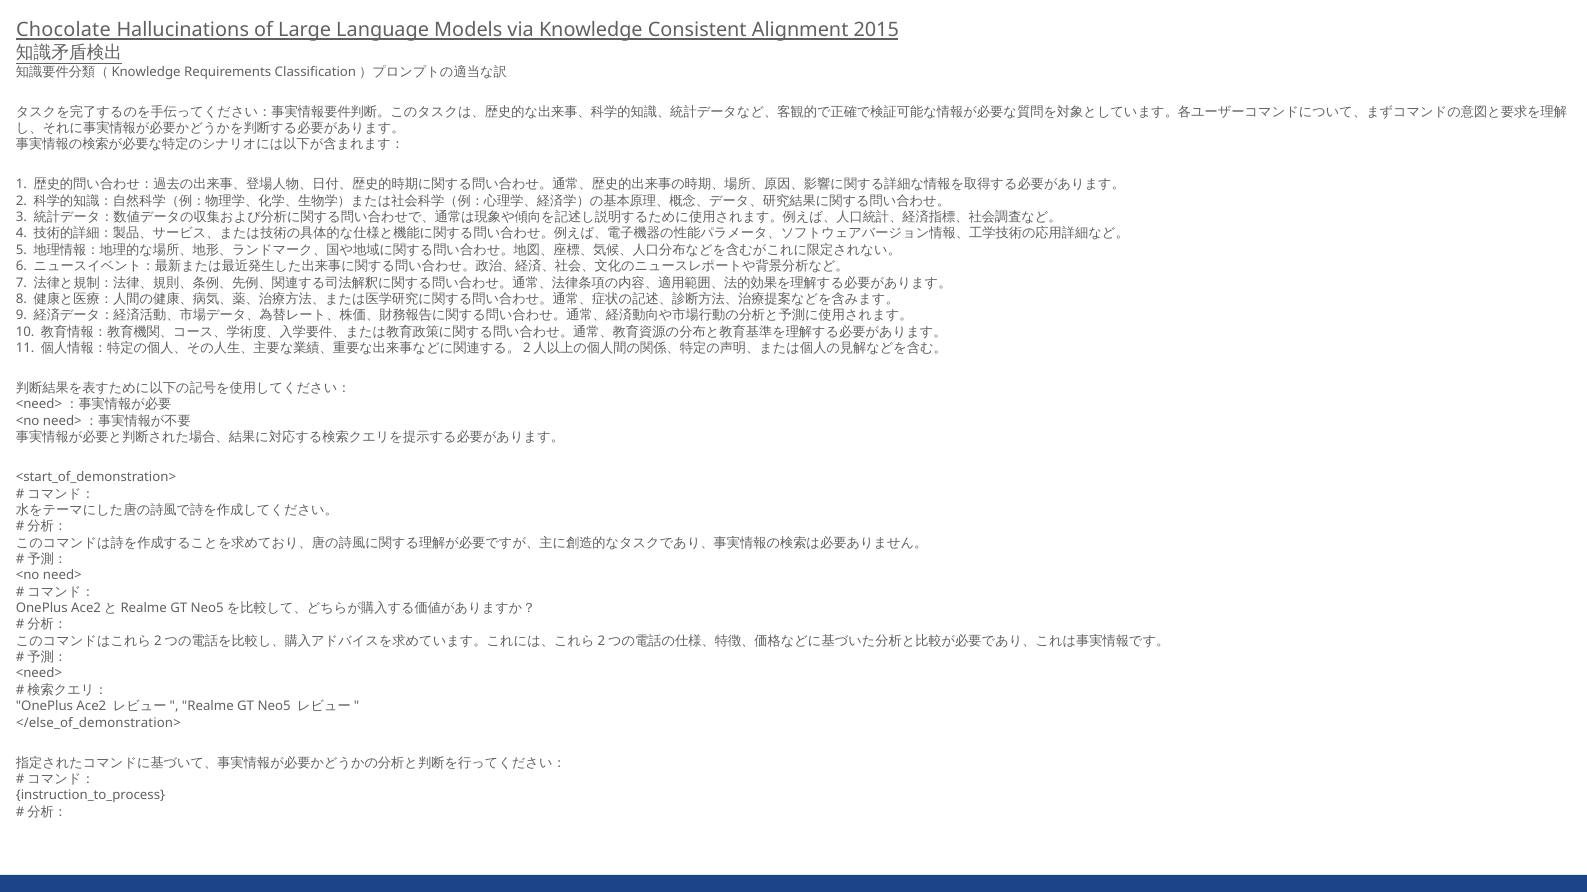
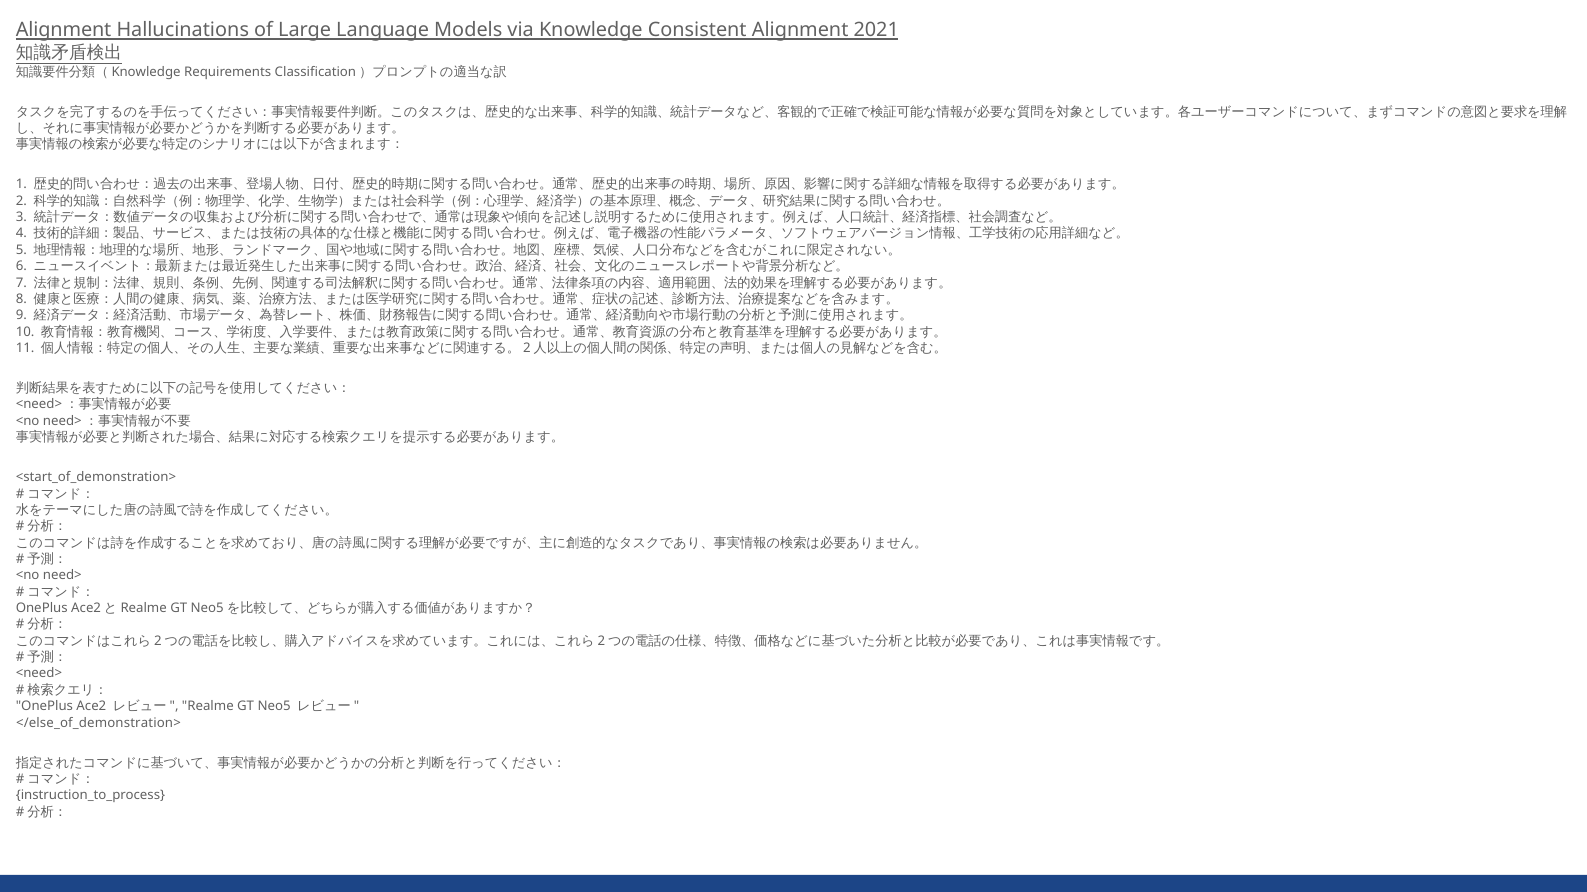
Chocolate at (63, 30): Chocolate -> Alignment
2015: 2015 -> 2021
